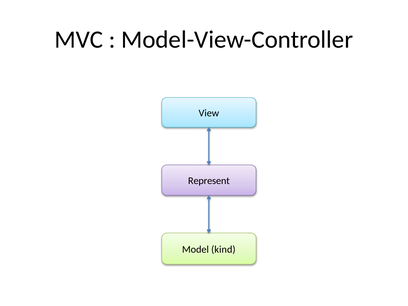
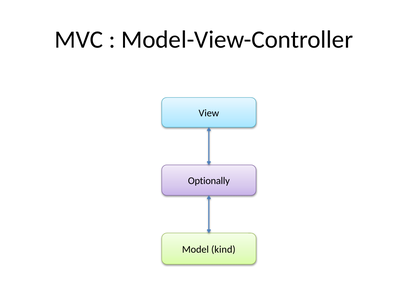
Represent: Represent -> Optionally
